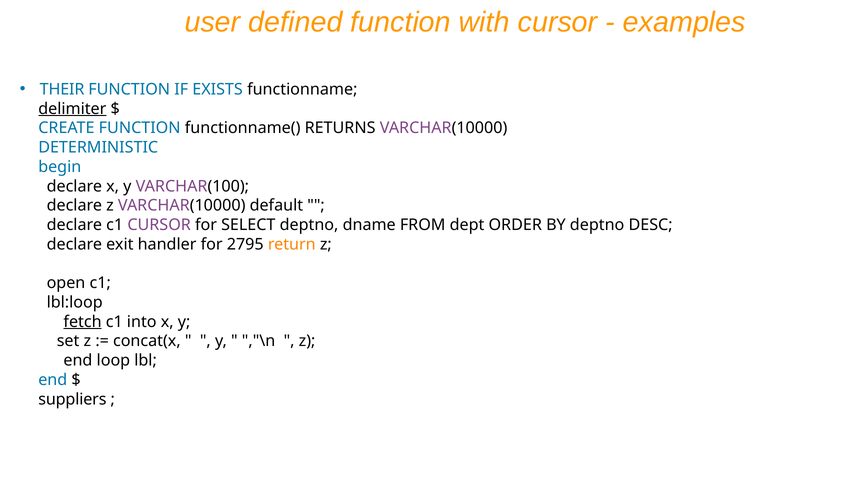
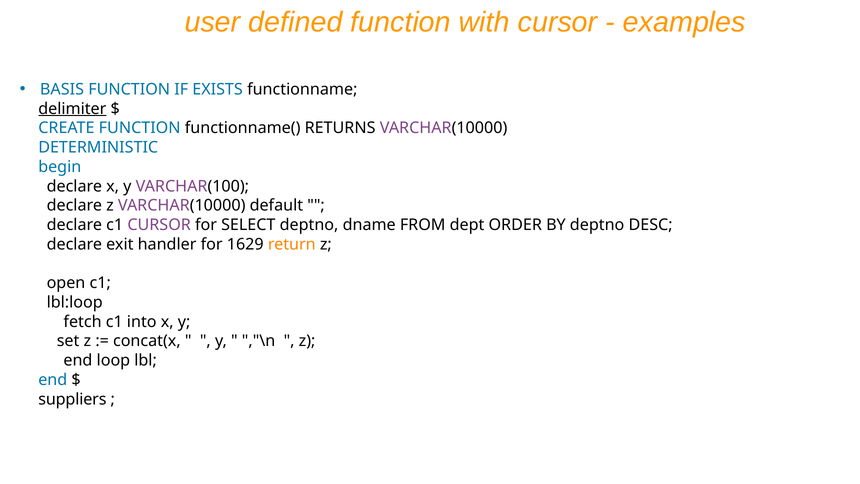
THEIR: THEIR -> BASIS
2795: 2795 -> 1629
fetch underline: present -> none
